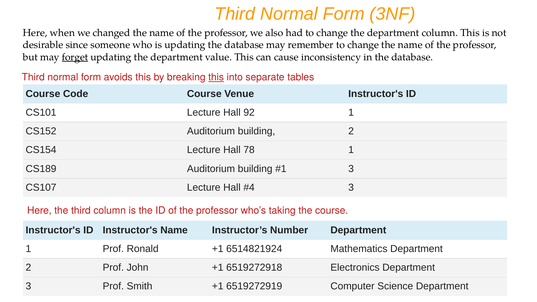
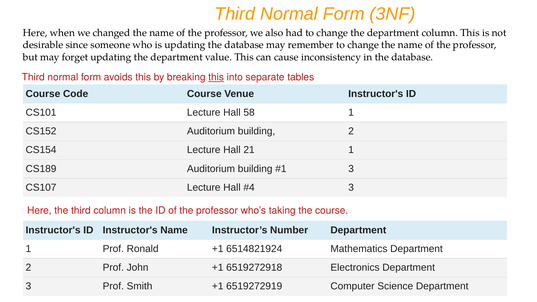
forget underline: present -> none
92: 92 -> 58
78: 78 -> 21
